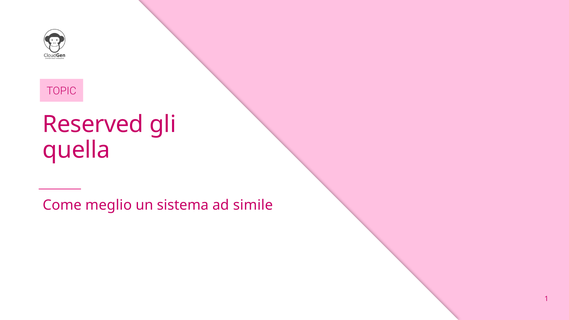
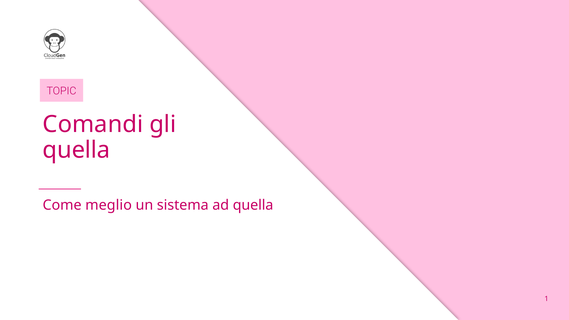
Reserved: Reserved -> Comandi
ad simile: simile -> quella
